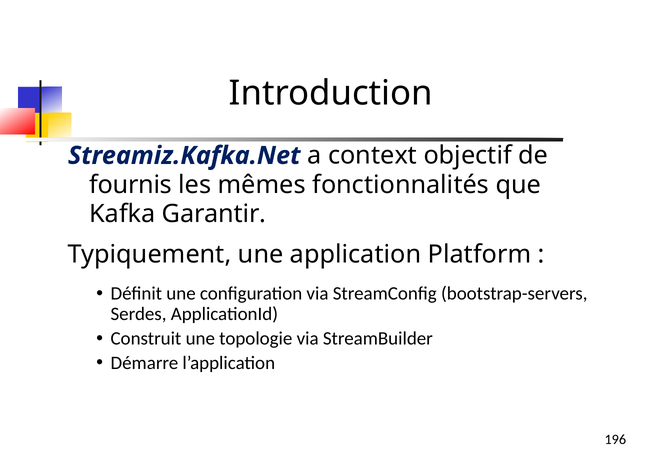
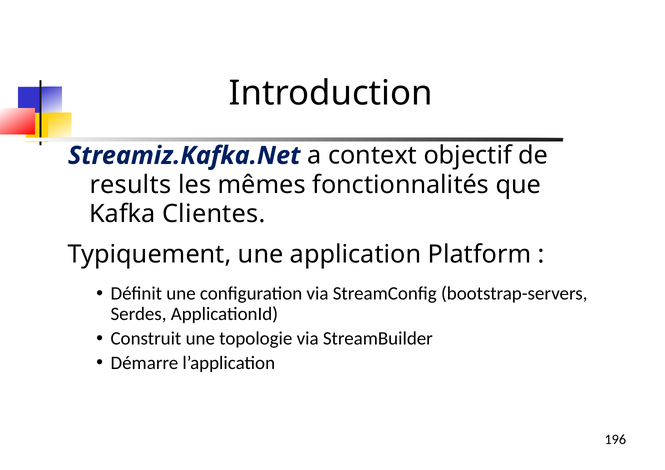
fournis: fournis -> results
Garantir: Garantir -> Clientes
